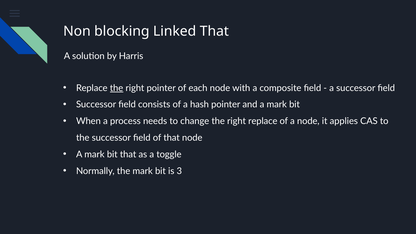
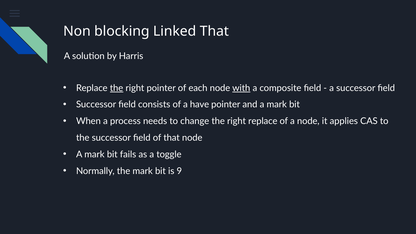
with underline: none -> present
hash: hash -> have
bit that: that -> fails
3: 3 -> 9
